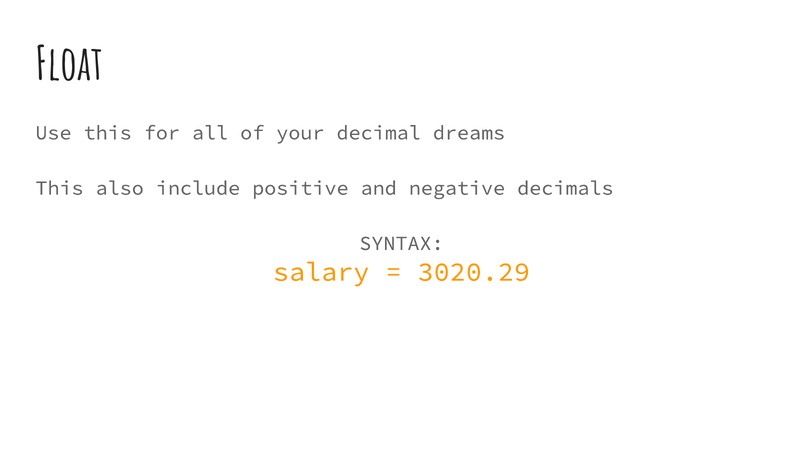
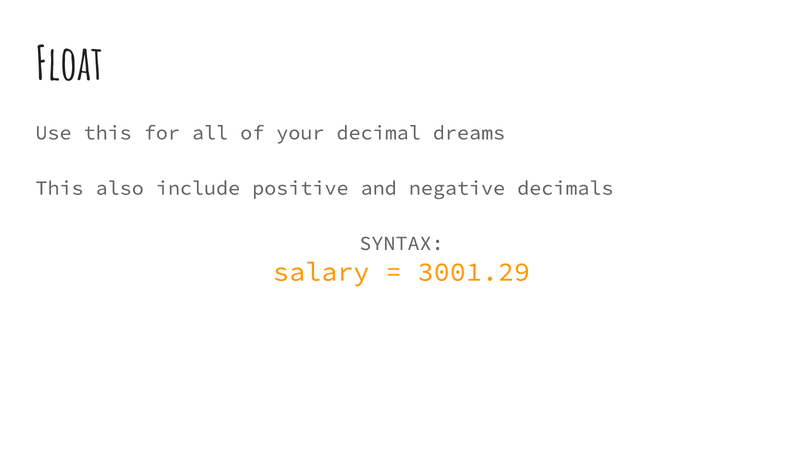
3020.29: 3020.29 -> 3001.29
